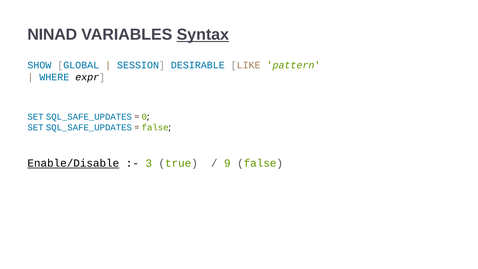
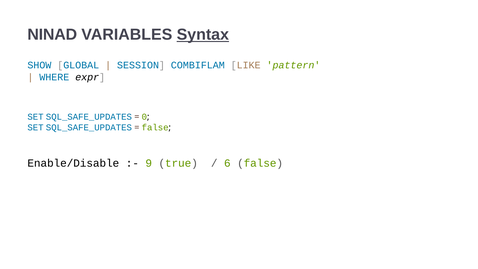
DESIRABLE: DESIRABLE -> COMBIFLAM
Enable/Disable underline: present -> none
3: 3 -> 9
9: 9 -> 6
